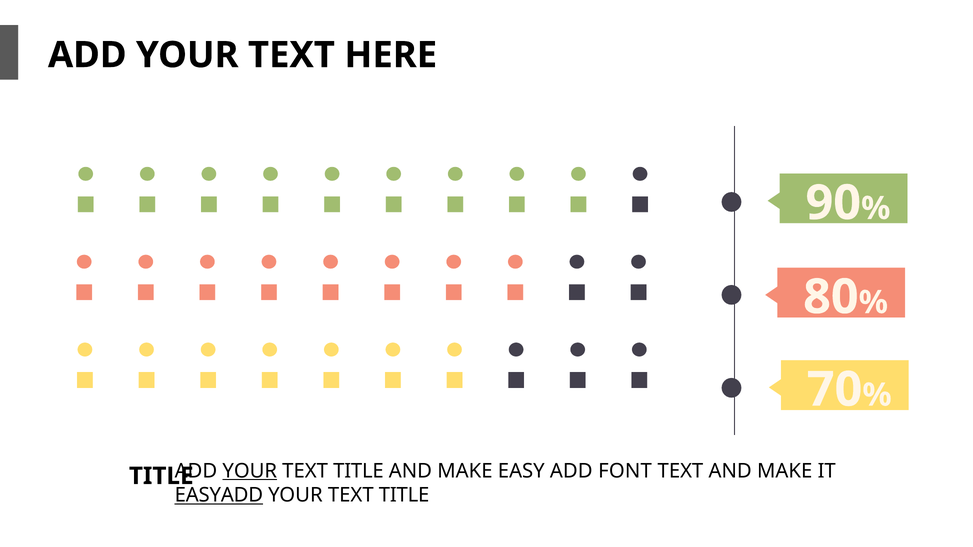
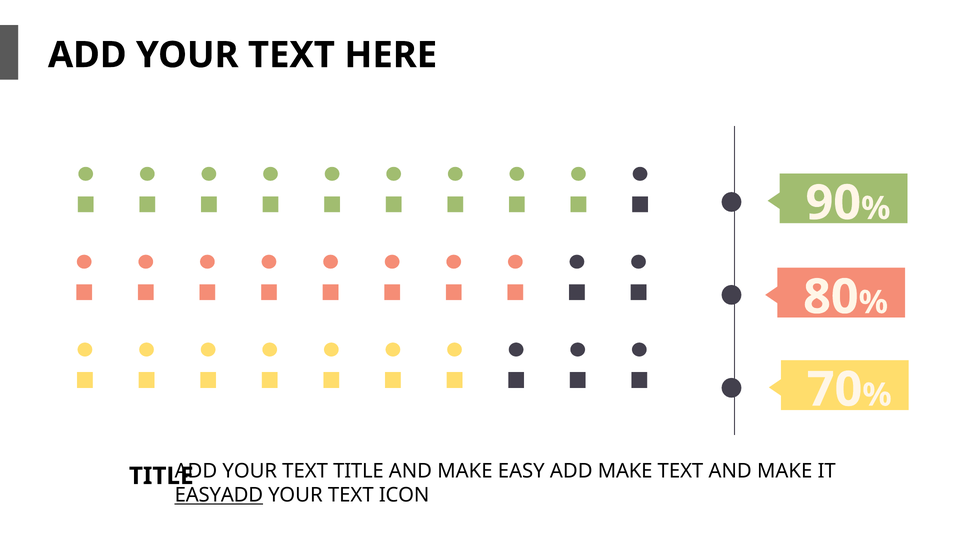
YOUR at (250, 471) underline: present -> none
ADD FONT: FONT -> MAKE
TITLE at (404, 495): TITLE -> ICON
